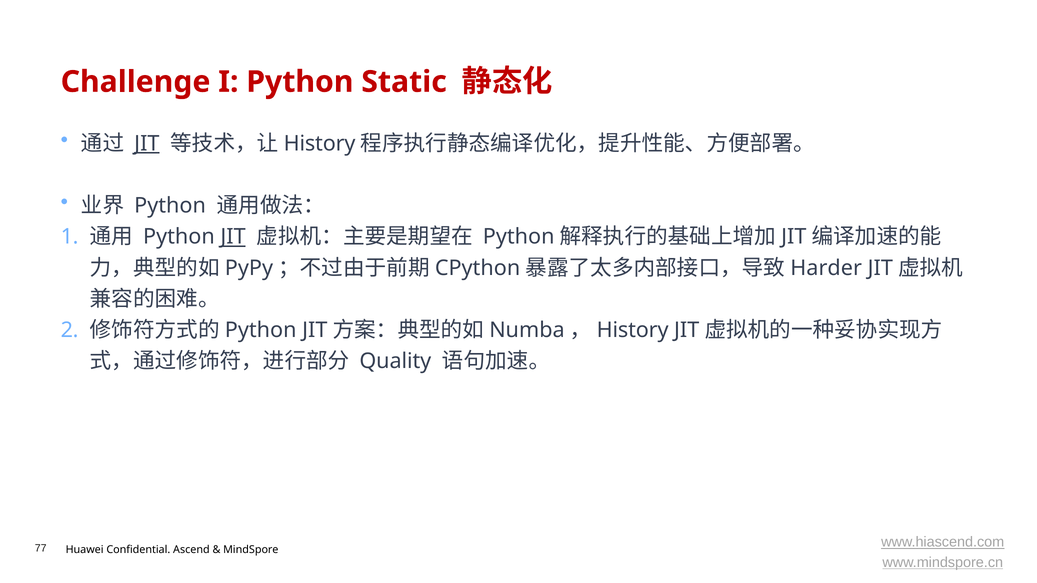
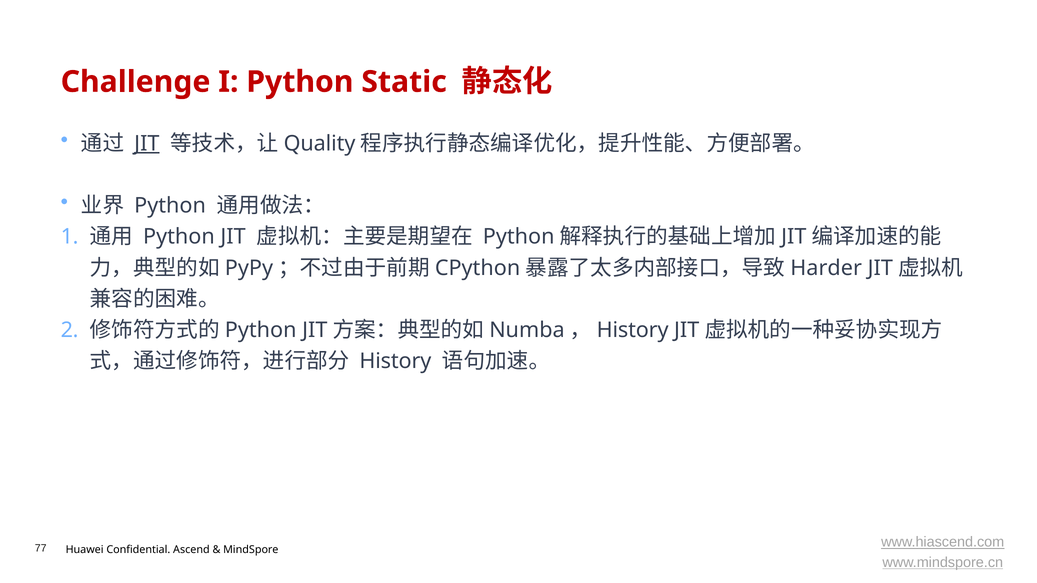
History at (320, 144): History -> Quality
JIT at (233, 237) underline: present -> none
Quality at (395, 361): Quality -> History
